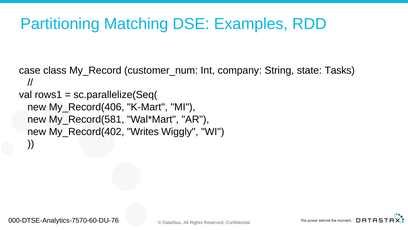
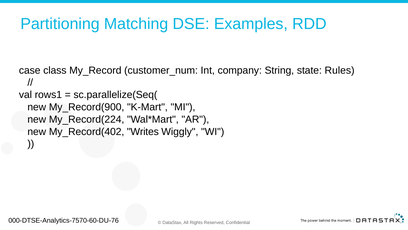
Tasks: Tasks -> Rules
My_Record(406: My_Record(406 -> My_Record(900
My_Record(581: My_Record(581 -> My_Record(224
